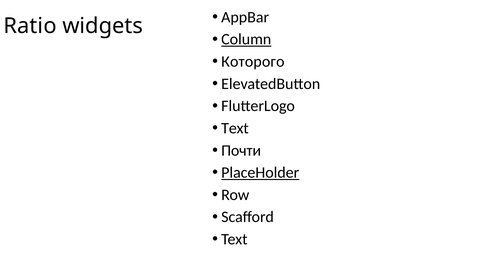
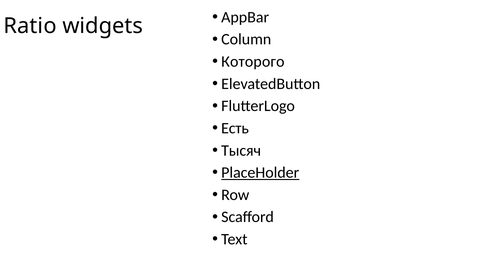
Column underline: present -> none
Text at (235, 128): Text -> Есть
Почти: Почти -> Тысяч
